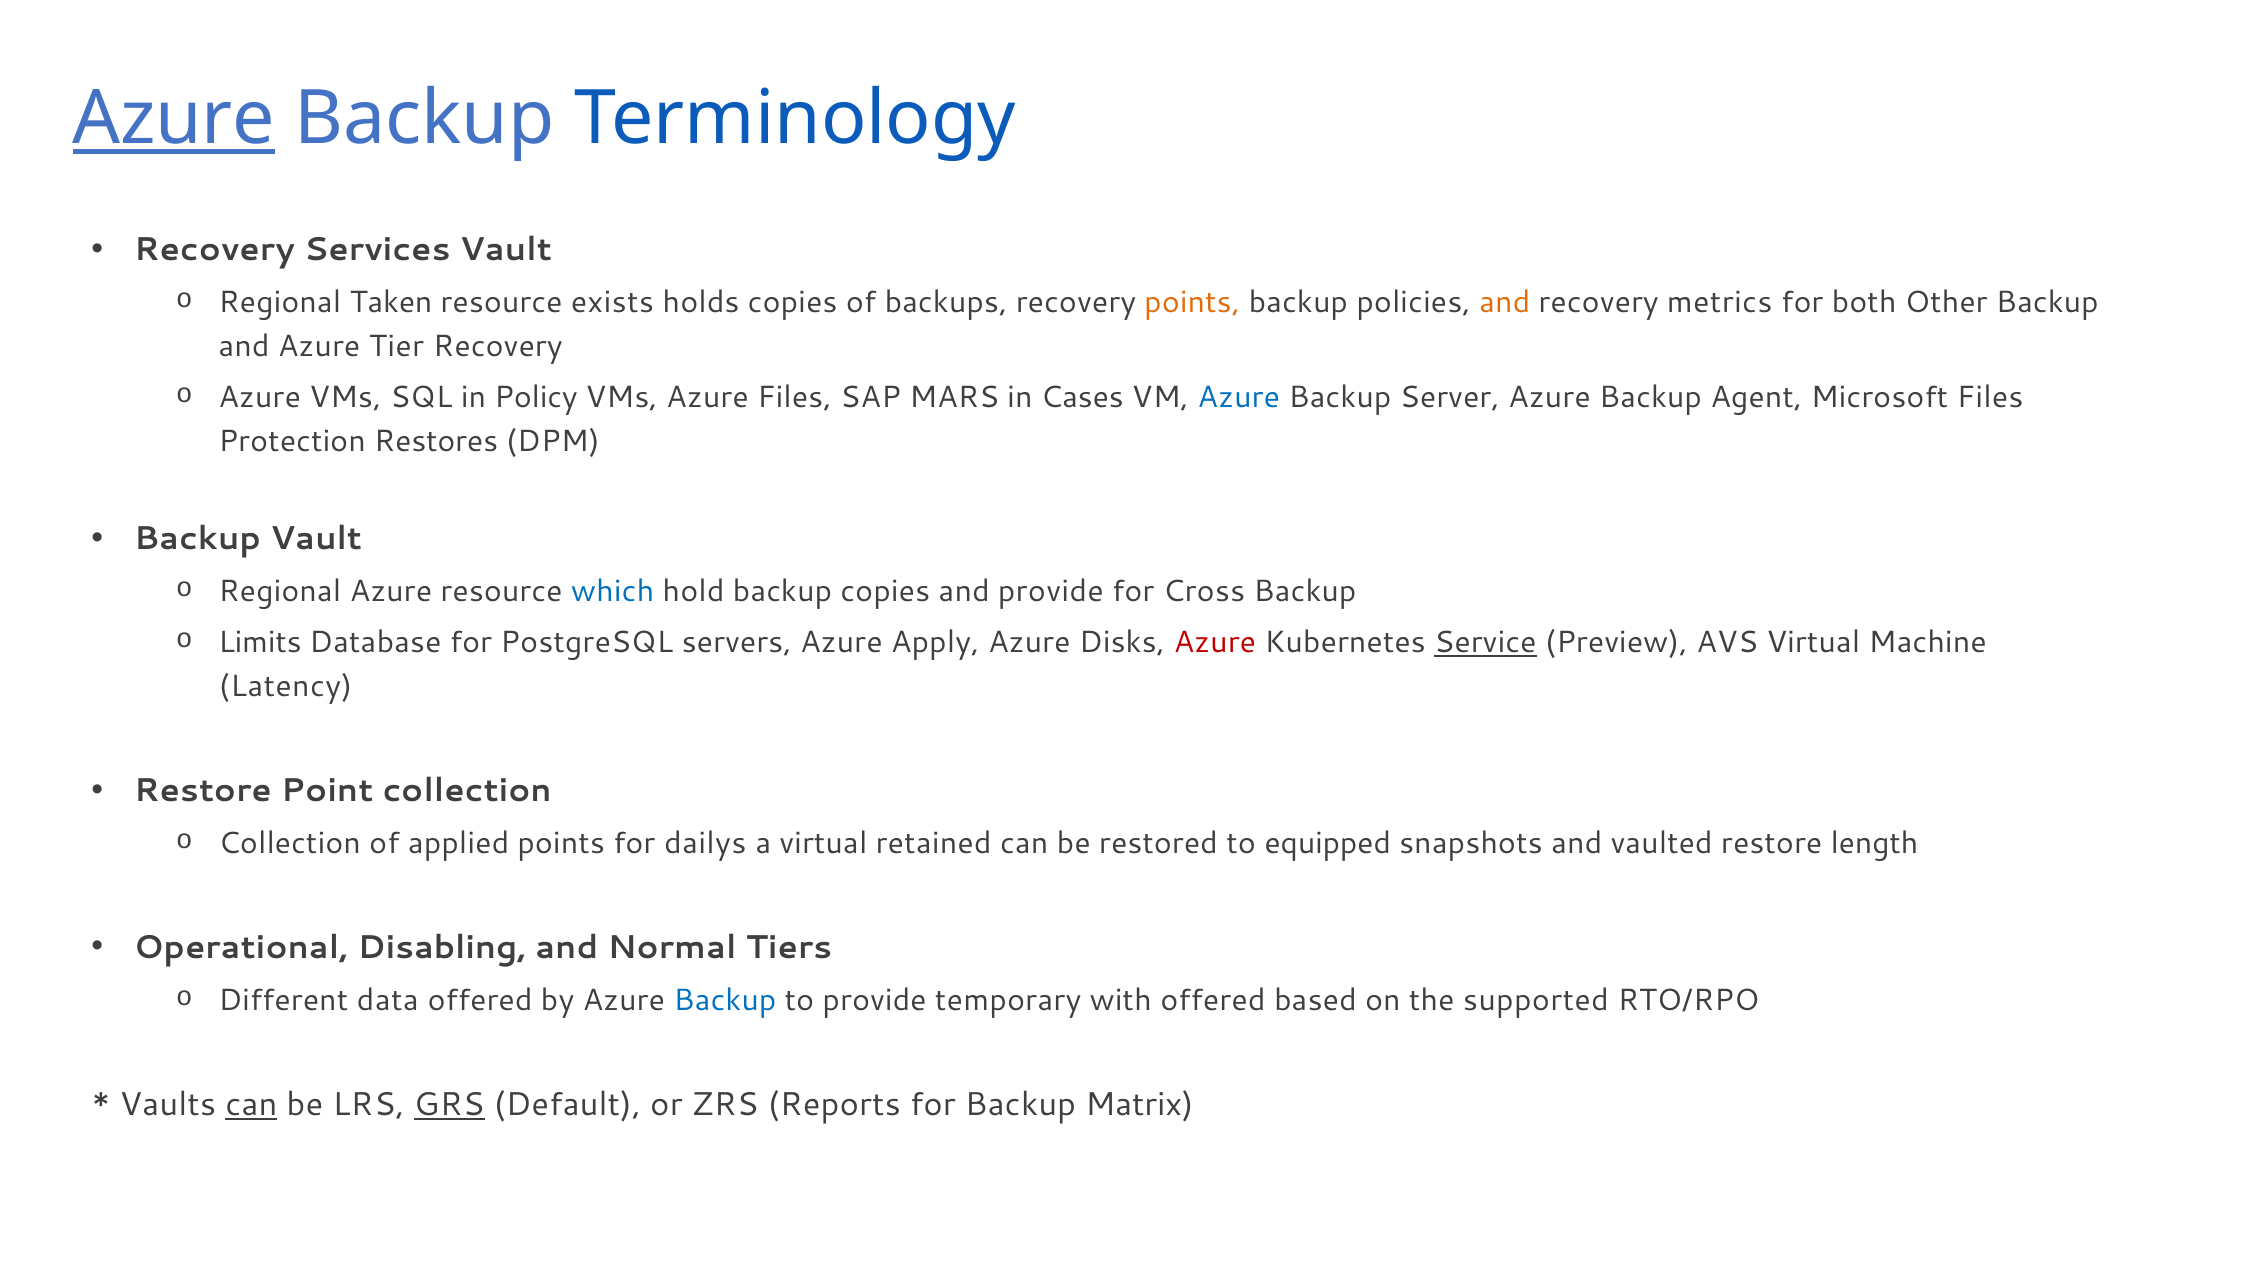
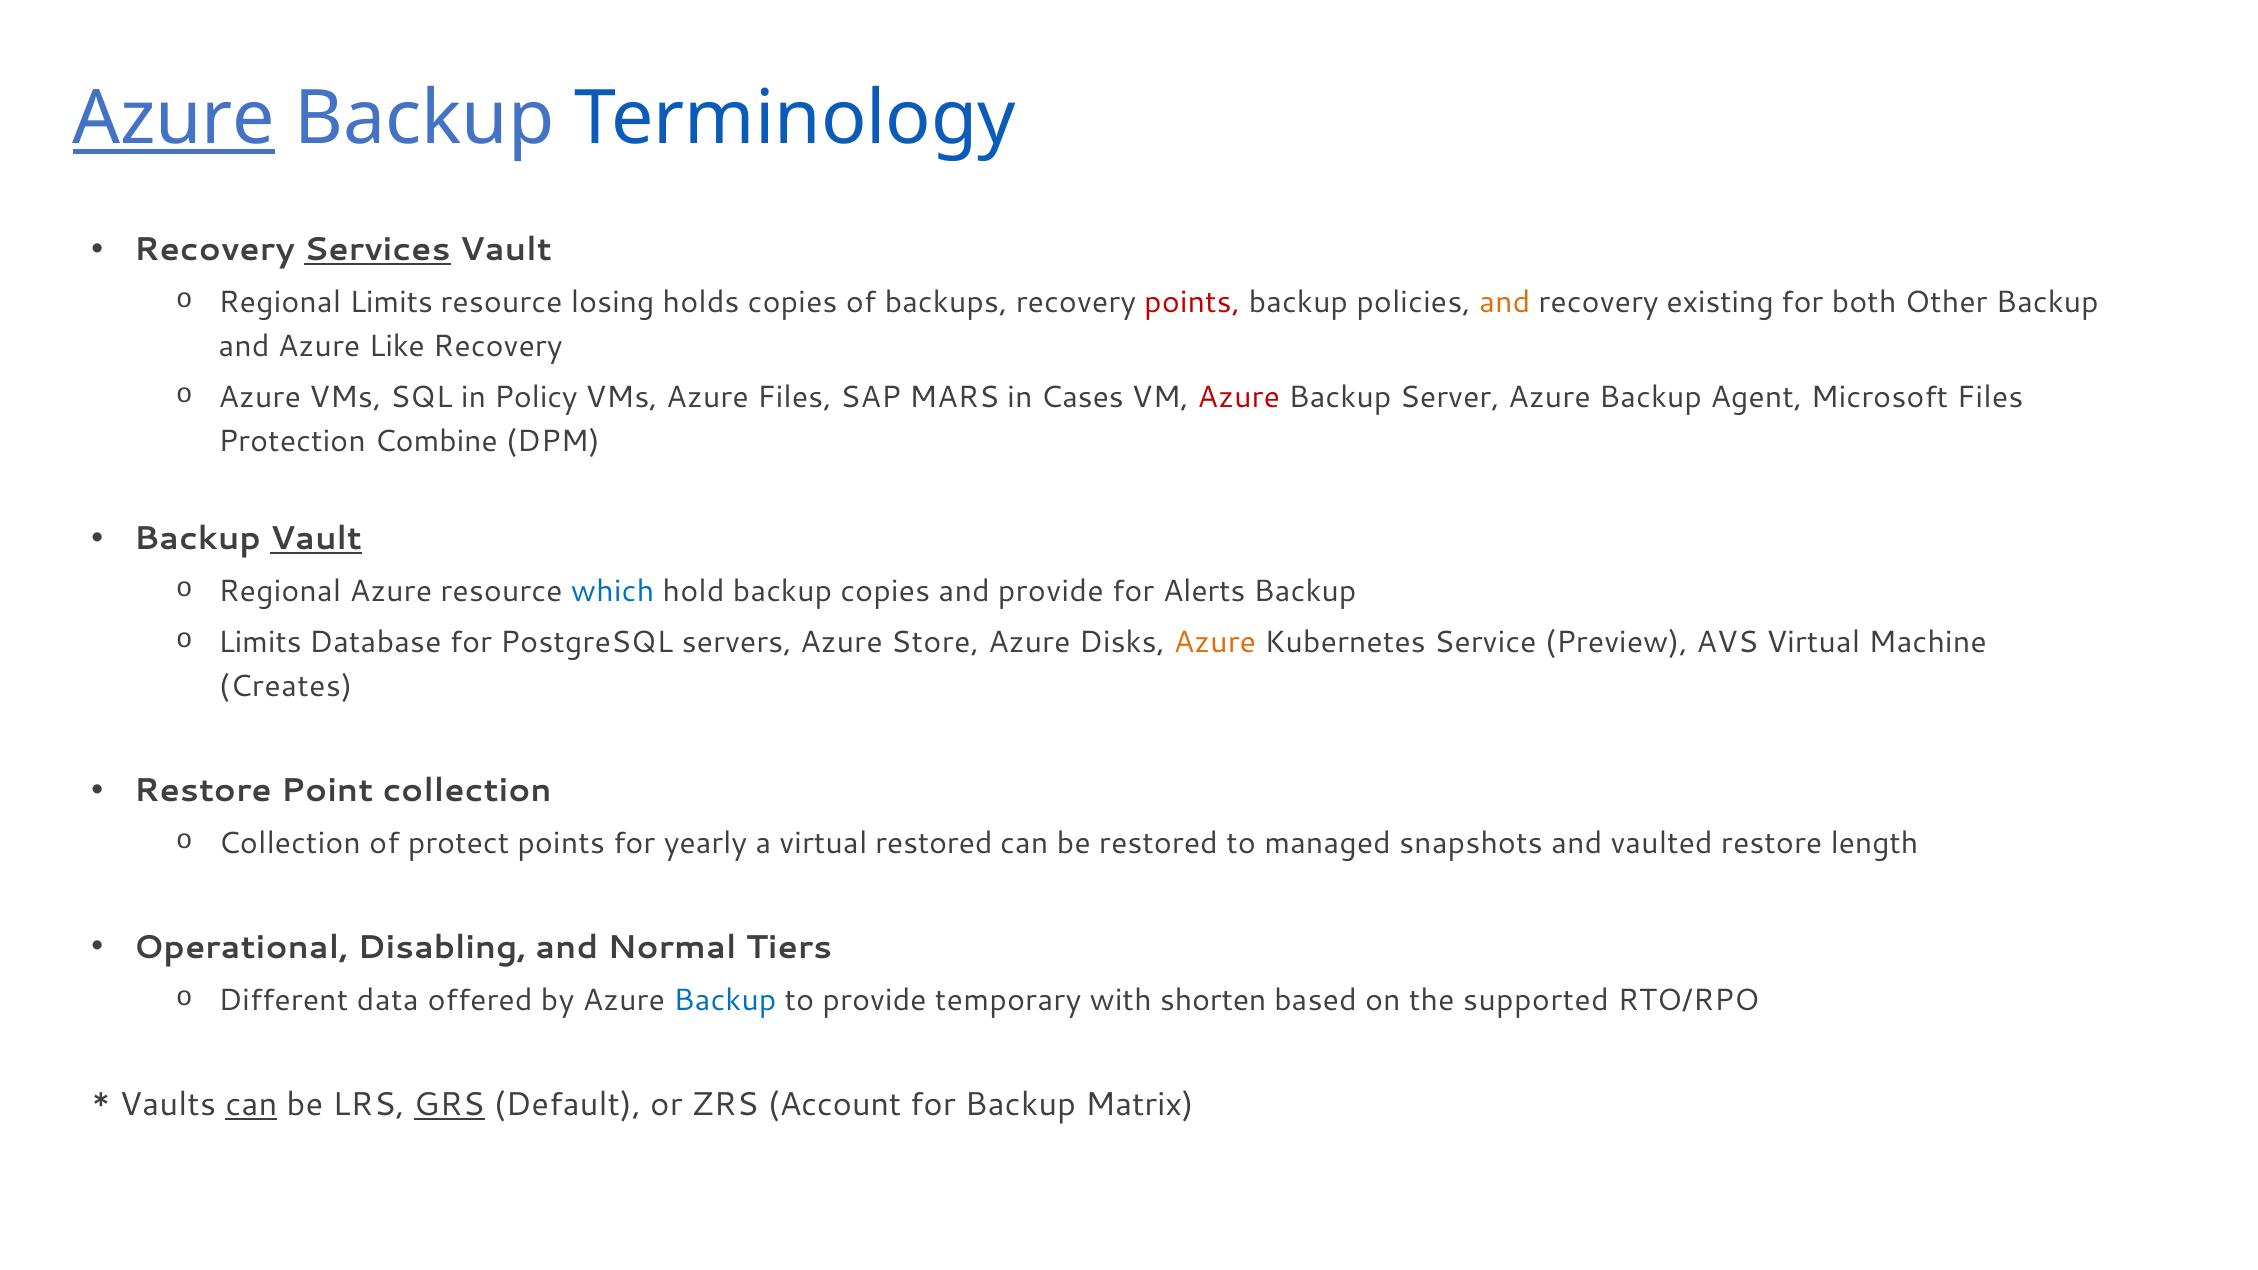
Services underline: none -> present
Regional Taken: Taken -> Limits
exists: exists -> losing
points at (1192, 302) colour: orange -> red
metrics: metrics -> existing
Tier: Tier -> Like
Azure at (1239, 398) colour: blue -> red
Restores: Restores -> Combine
Vault at (316, 539) underline: none -> present
Cross: Cross -> Alerts
Apply: Apply -> Store
Azure at (1215, 643) colour: red -> orange
Service underline: present -> none
Latency: Latency -> Creates
applied: applied -> protect
dailys: dailys -> yearly
virtual retained: retained -> restored
equipped: equipped -> managed
with offered: offered -> shorten
Reports: Reports -> Account
